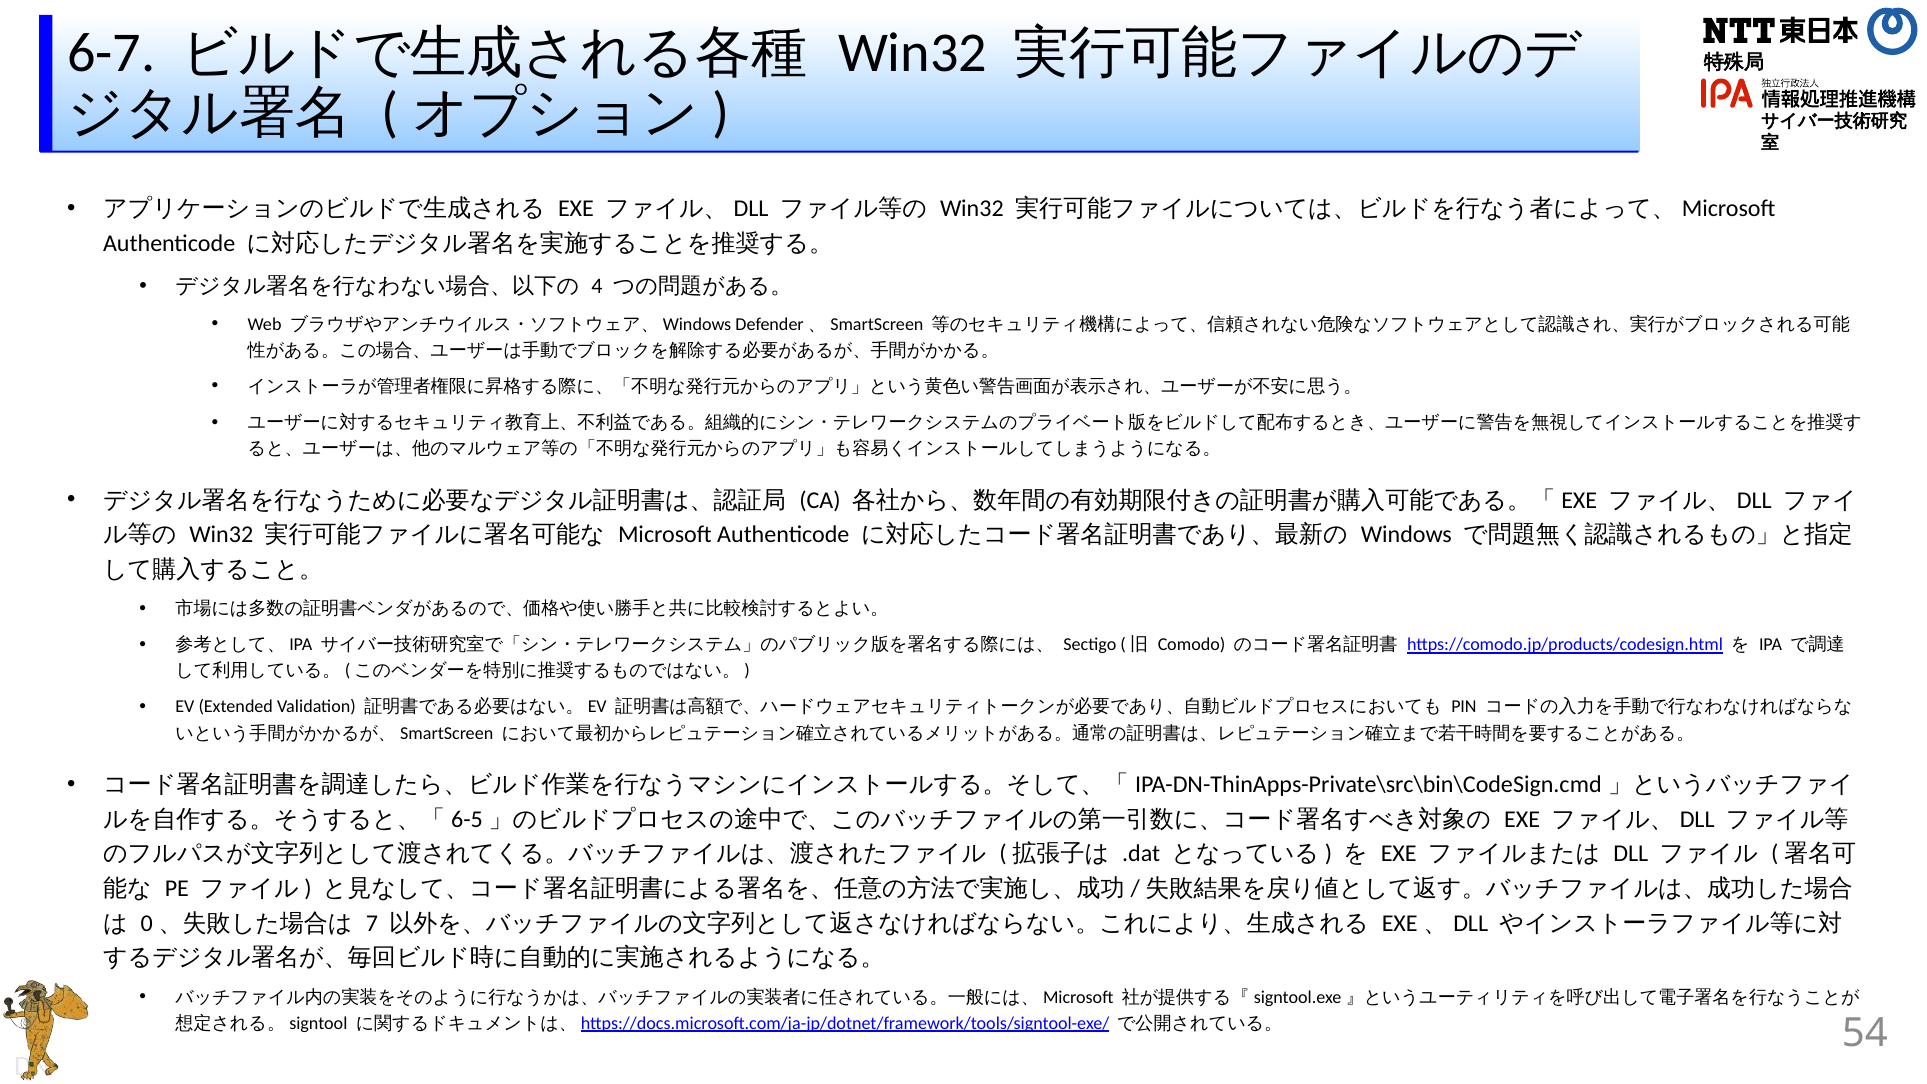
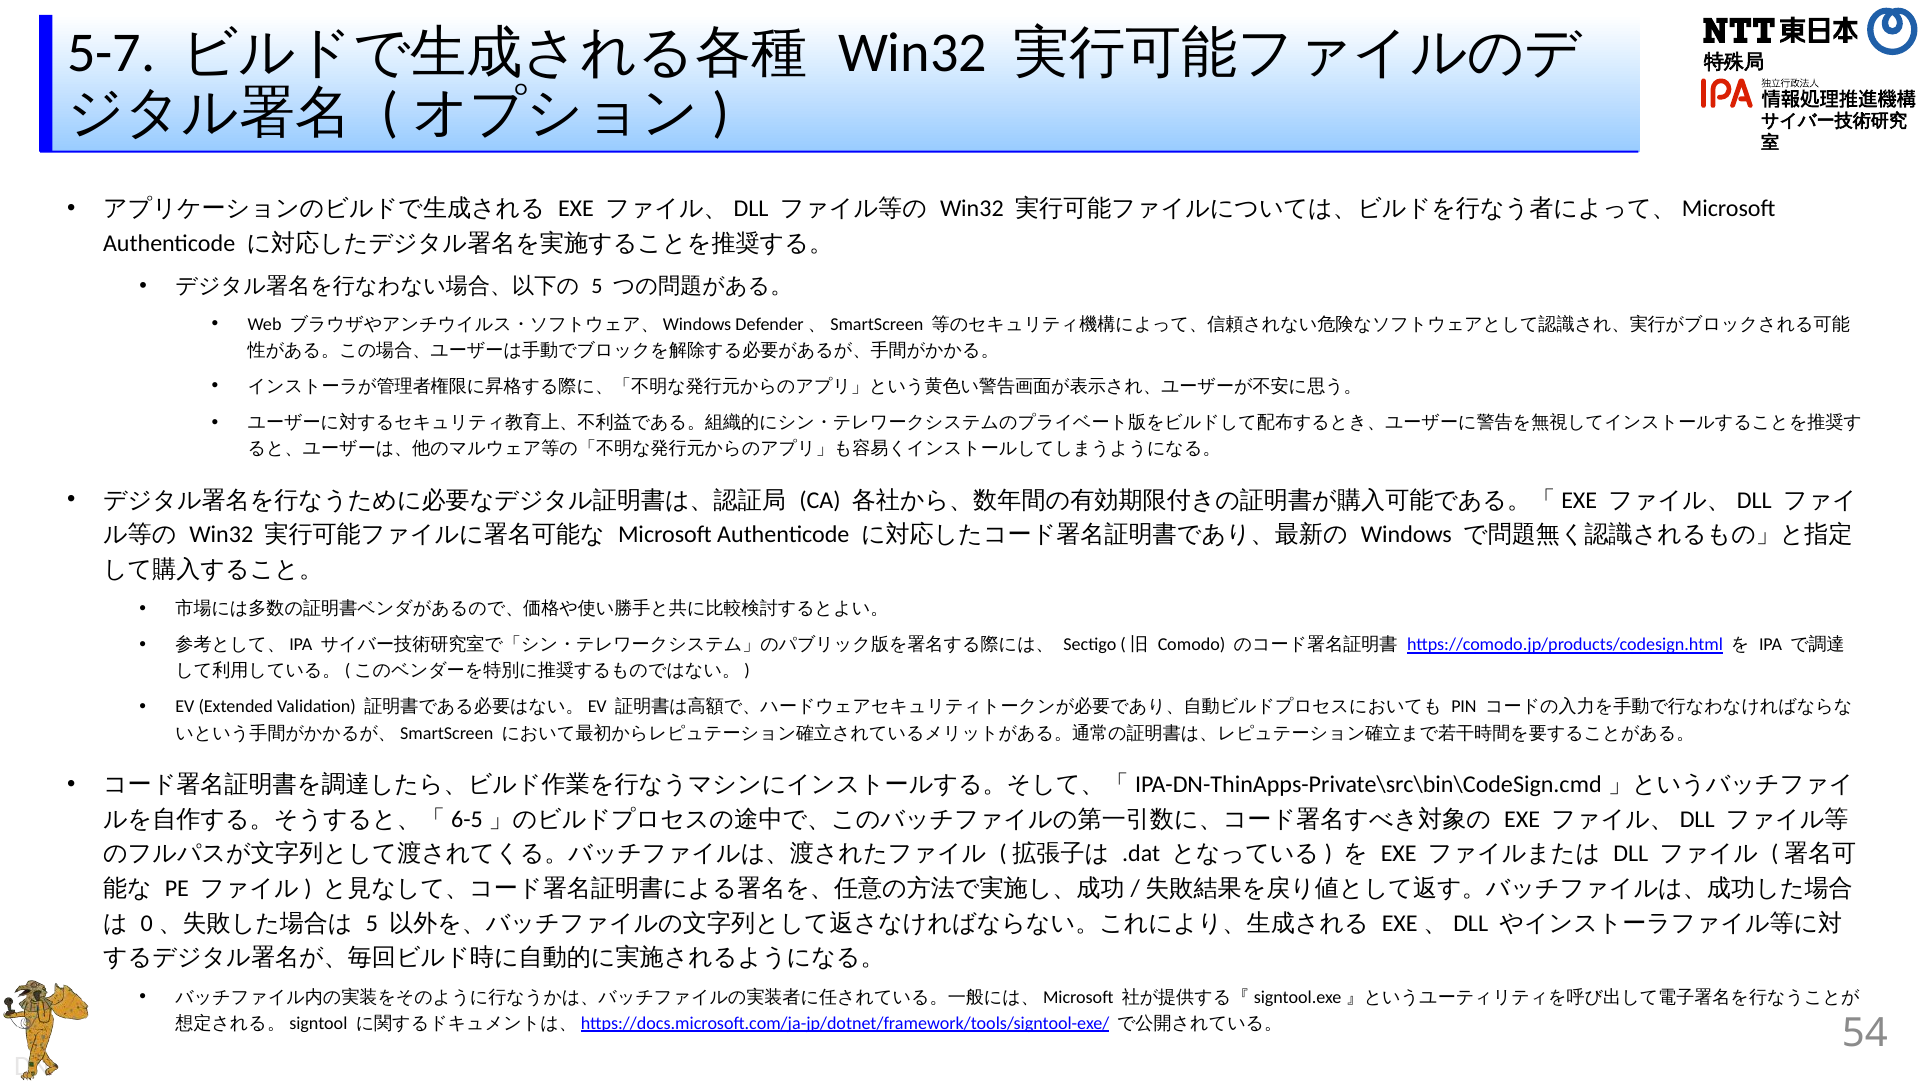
6-7: 6-7 -> 5-7
4 at (597, 286): 4 -> 5
7 at (372, 923): 7 -> 5
